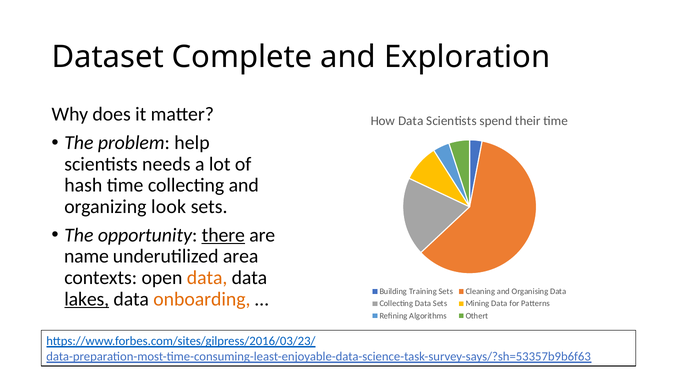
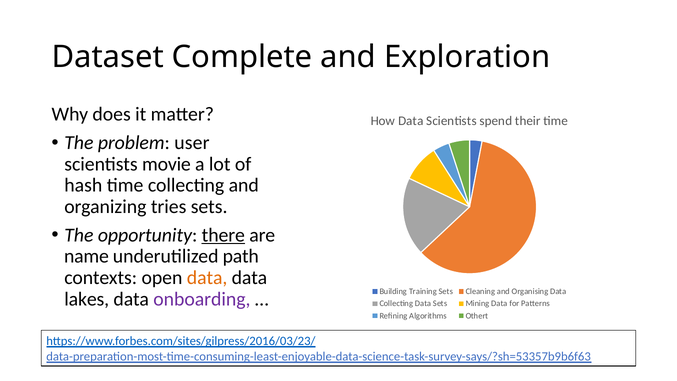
help: help -> user
needs: needs -> movie
look: look -> tries
area: area -> path
lakes underline: present -> none
onboarding colour: orange -> purple
